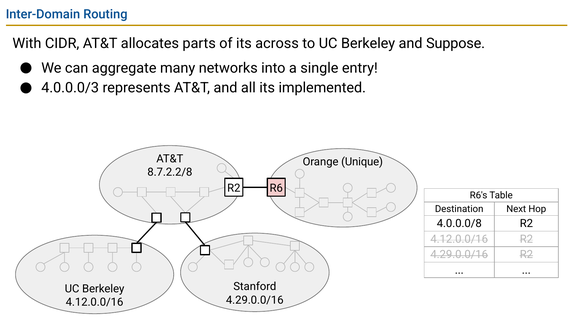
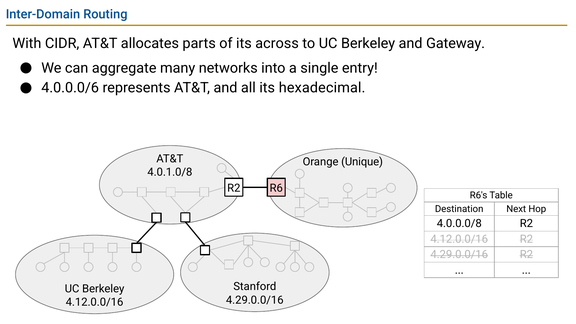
Suppose: Suppose -> Gateway
4.0.0.0/3: 4.0.0.0/3 -> 4.0.0.0/6
implemented: implemented -> hexadecimal
8.7.2.2/8: 8.7.2.2/8 -> 4.0.1.0/8
